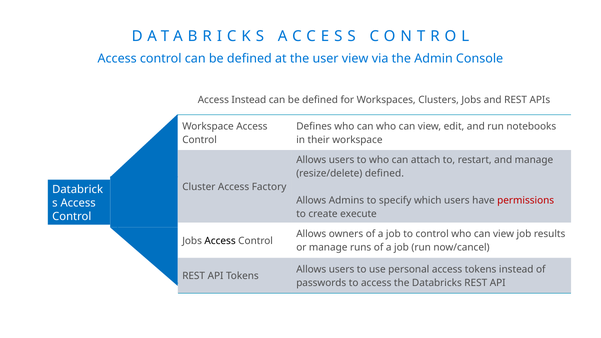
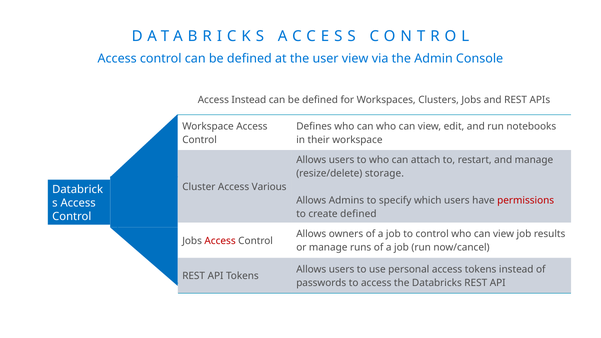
resize/delete defined: defined -> storage
Factory: Factory -> Various
create execute: execute -> defined
Access at (220, 241) colour: black -> red
